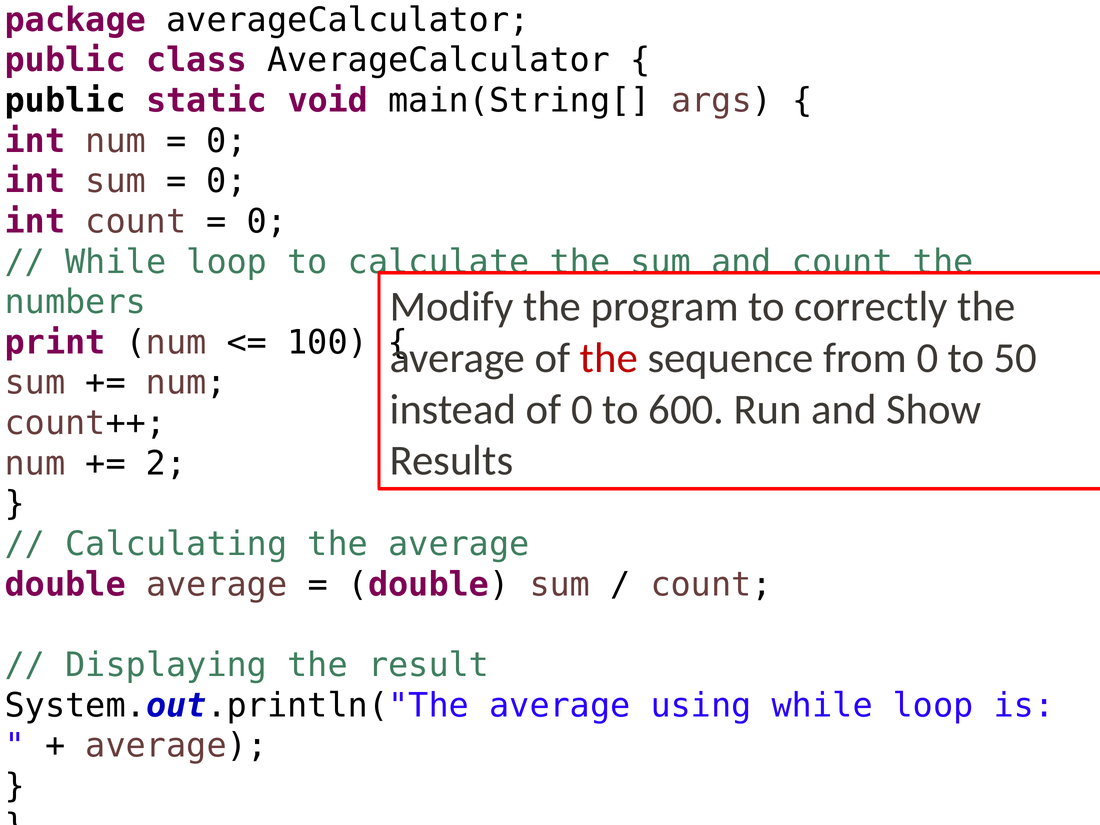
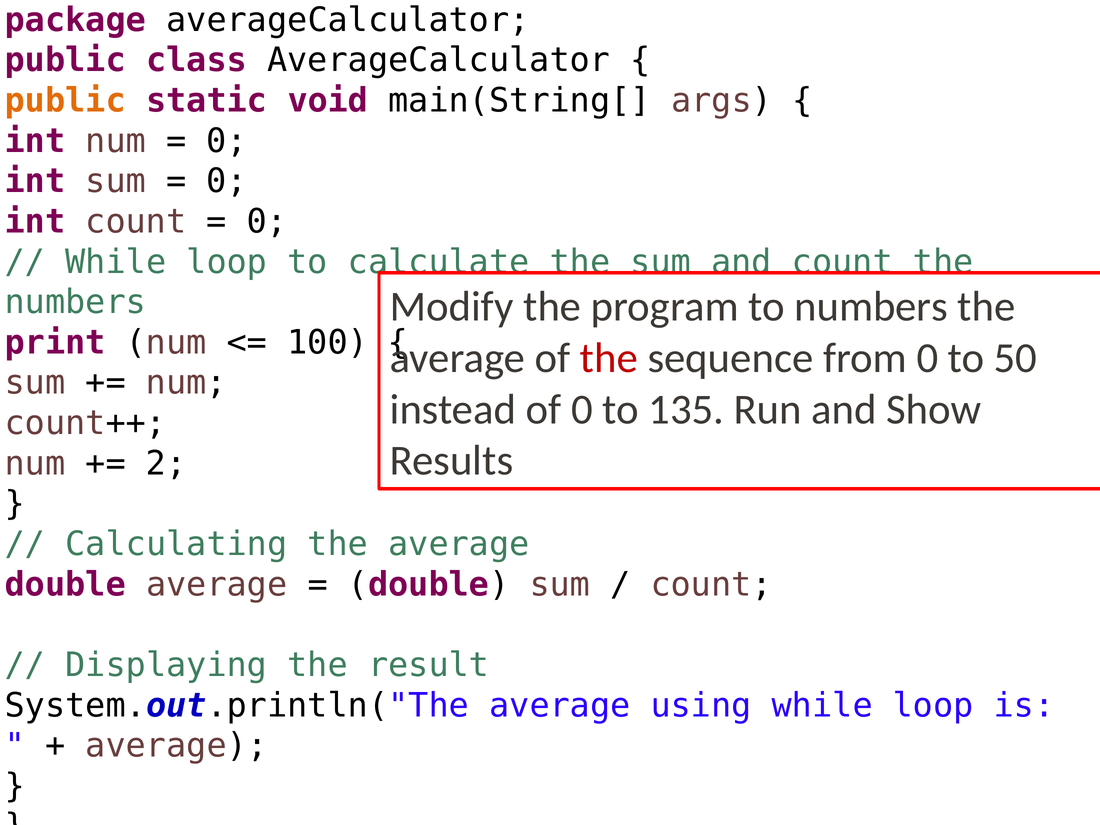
public at (65, 101) colour: black -> orange
to correctly: correctly -> numbers
600: 600 -> 135
